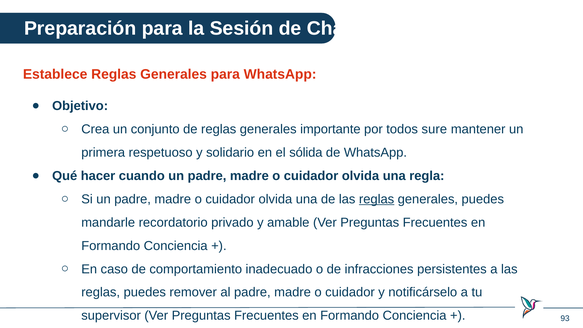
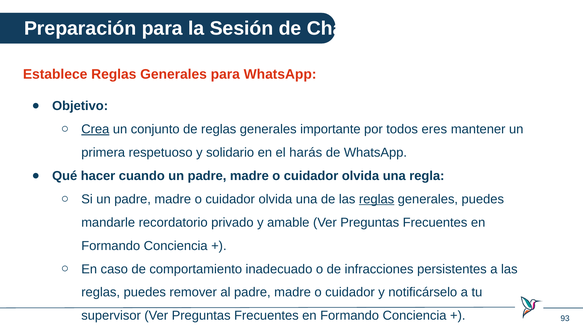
Crea underline: none -> present
sure: sure -> eres
sólida: sólida -> harás
